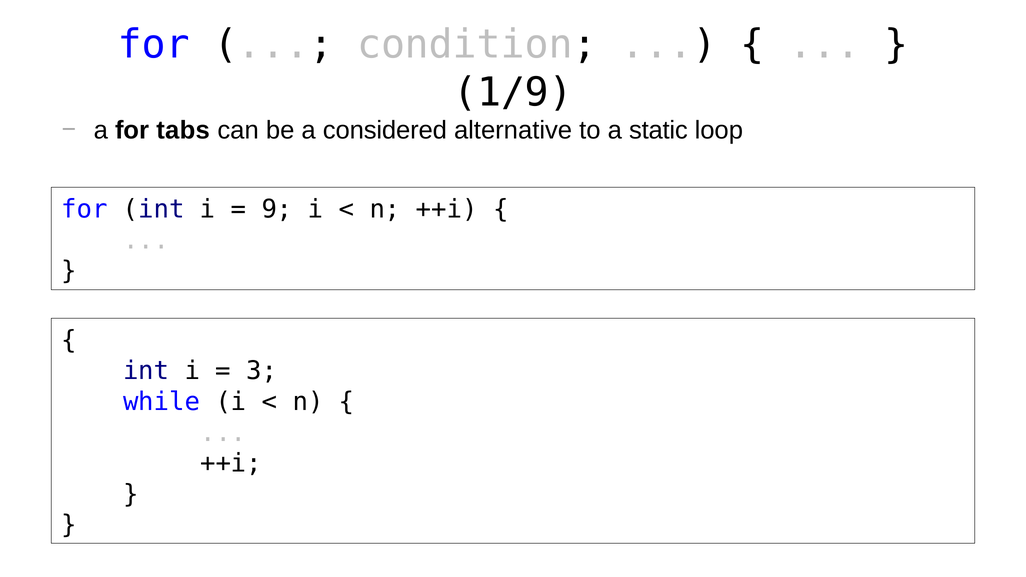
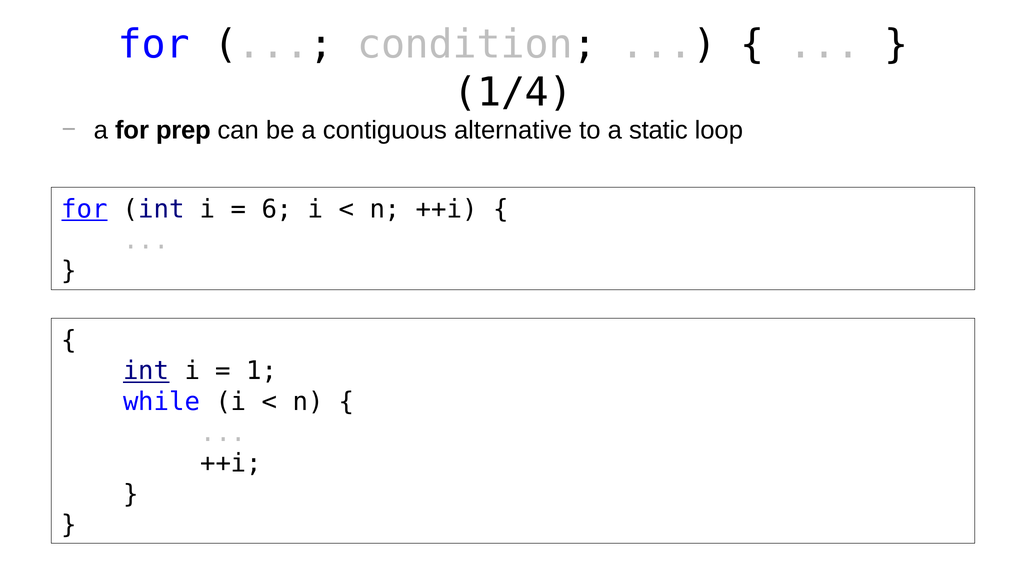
1/9: 1/9 -> 1/4
tabs: tabs -> prep
considered: considered -> contiguous
for at (84, 209) underline: none -> present
9: 9 -> 6
int at (146, 371) underline: none -> present
3: 3 -> 1
